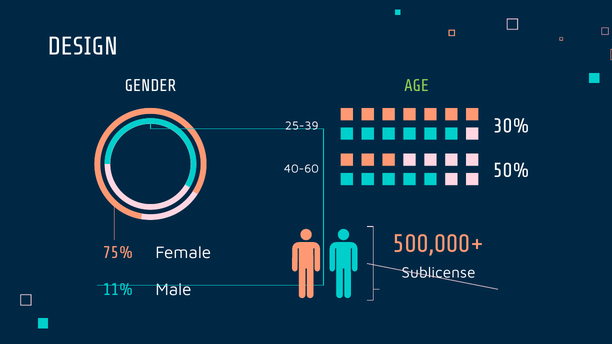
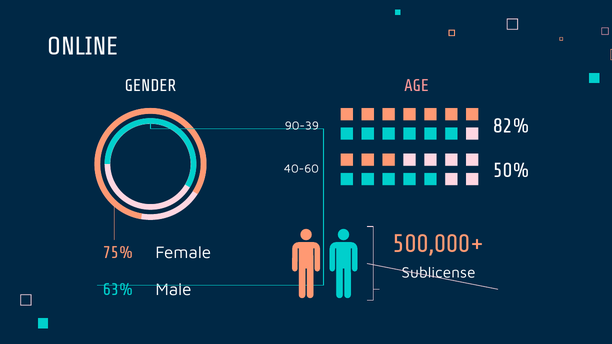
DESIGN: DESIGN -> ONLINE
AGE colour: light green -> pink
30%: 30% -> 82%
25-39: 25-39 -> 90-39
11%: 11% -> 63%
